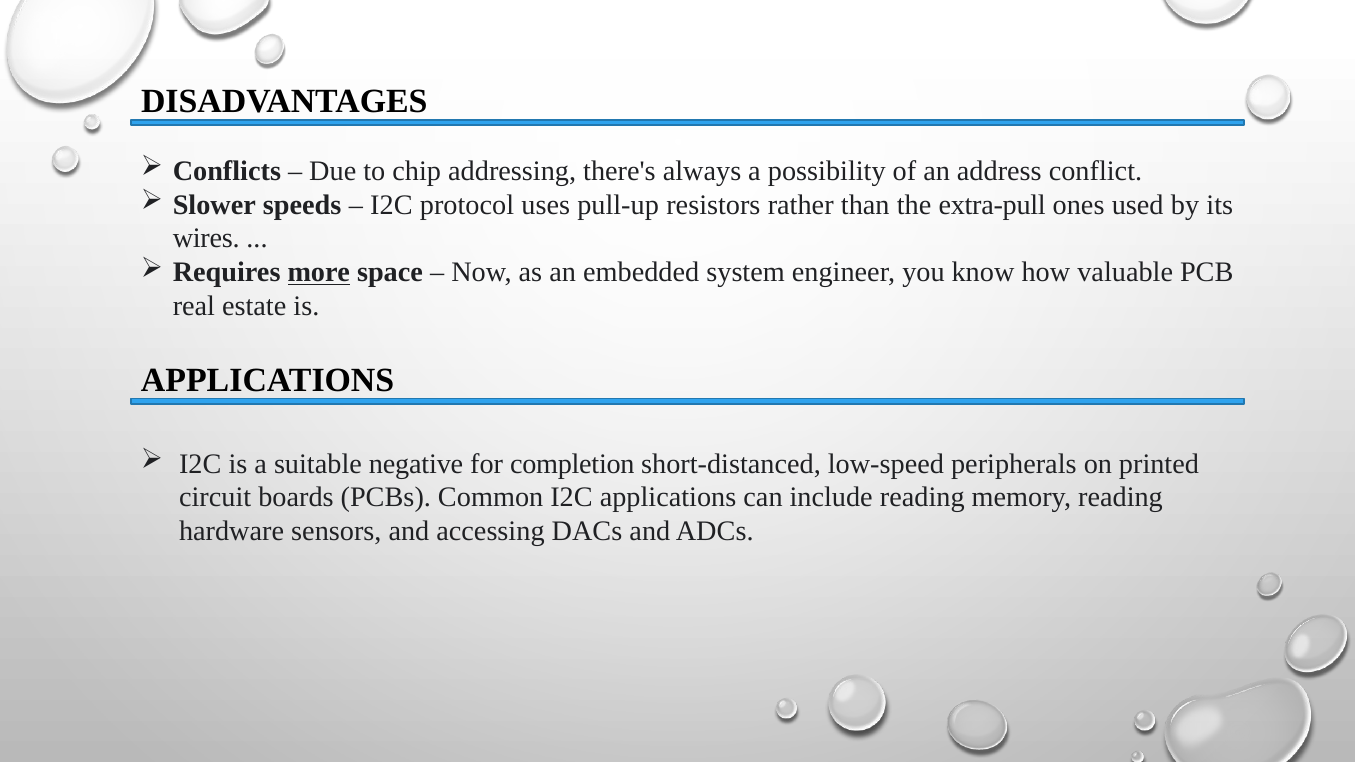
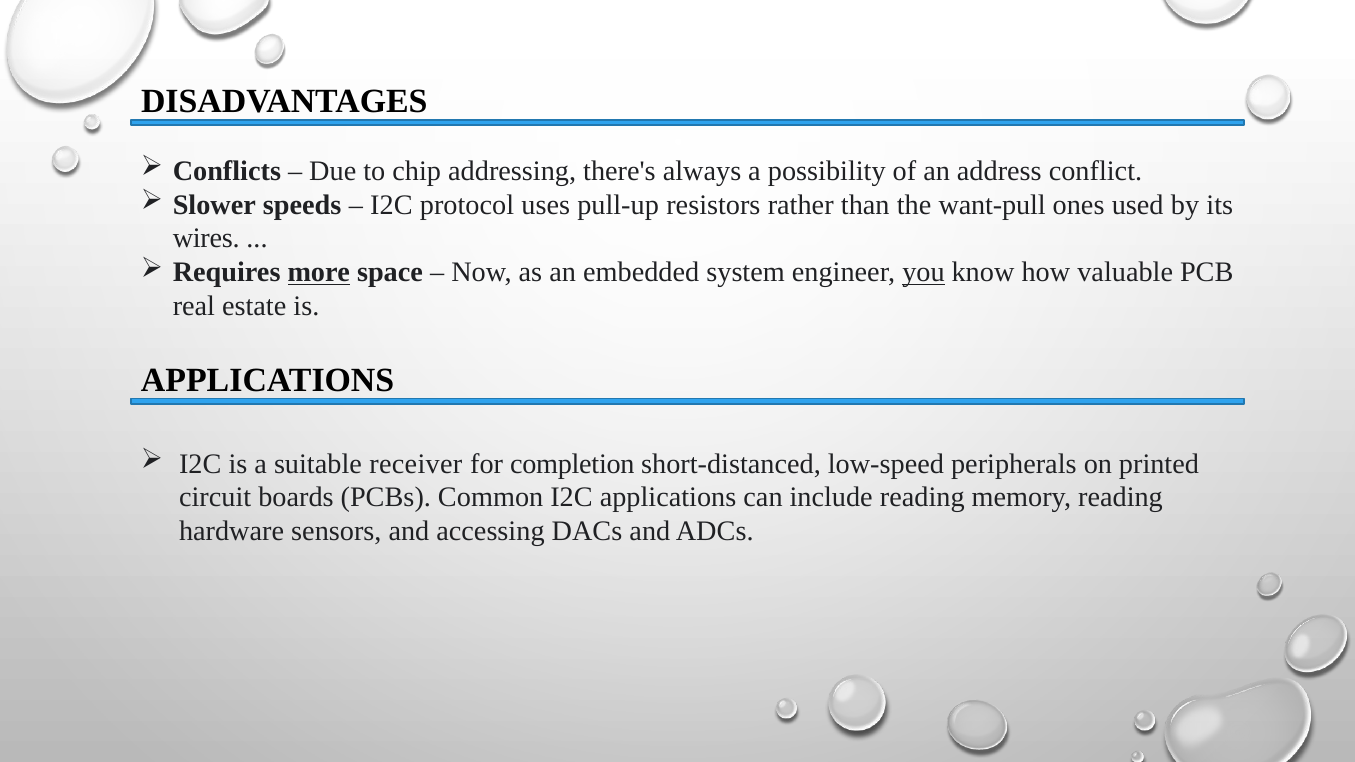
extra-pull: extra-pull -> want-pull
you underline: none -> present
negative: negative -> receiver
